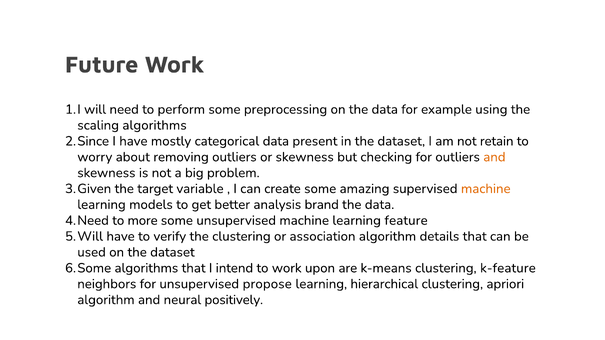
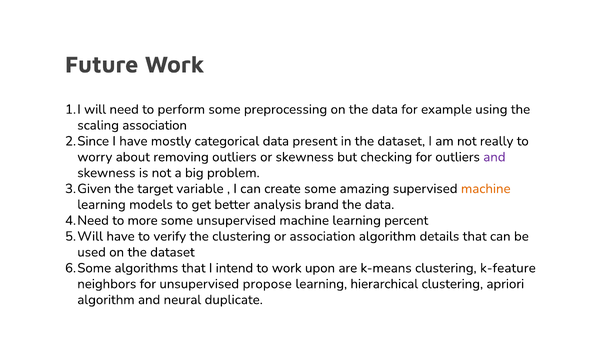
scaling algorithms: algorithms -> association
retain: retain -> really
and at (494, 157) colour: orange -> purple
feature: feature -> percent
positively: positively -> duplicate
